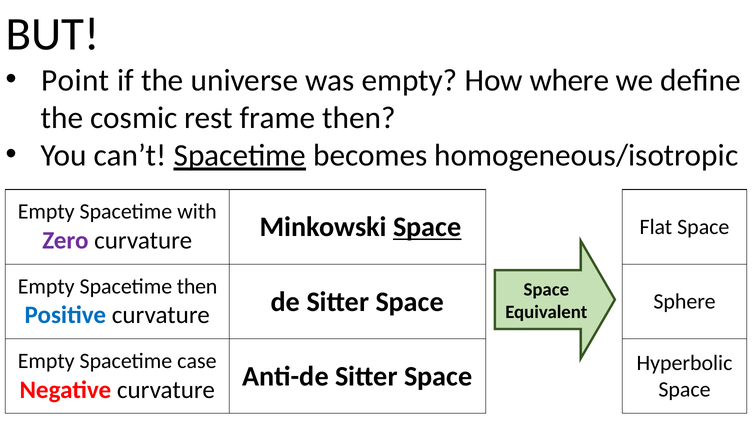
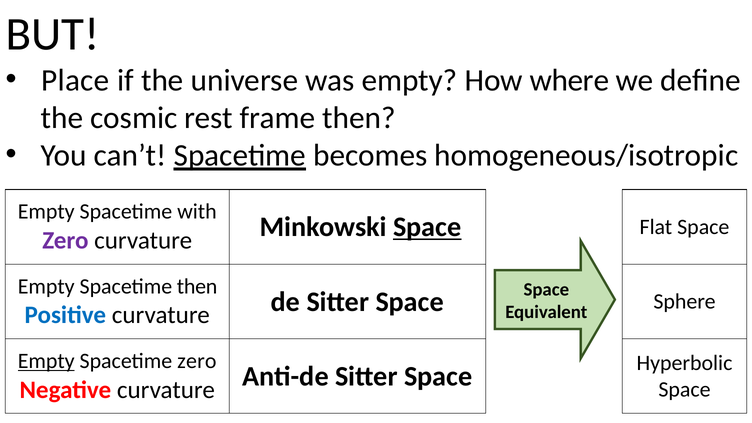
Point: Point -> Place
Empty at (46, 361) underline: none -> present
Spacetime case: case -> zero
